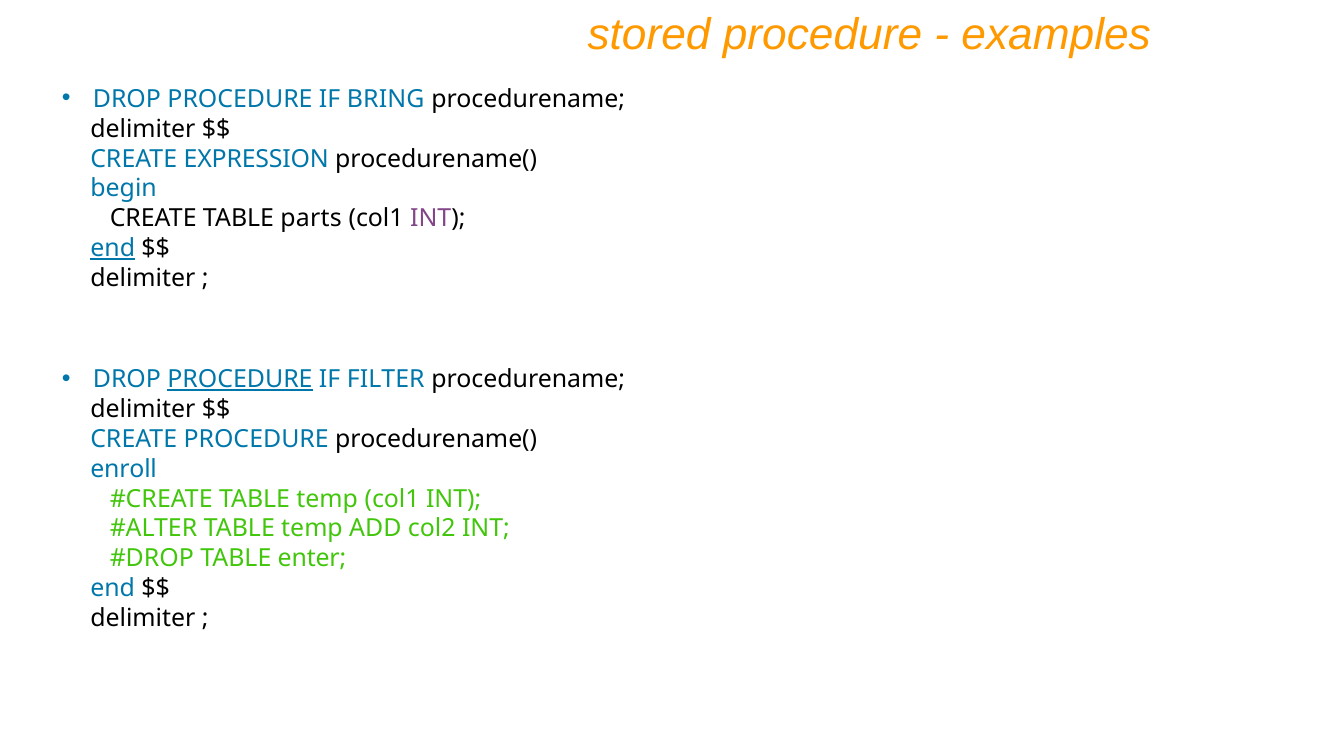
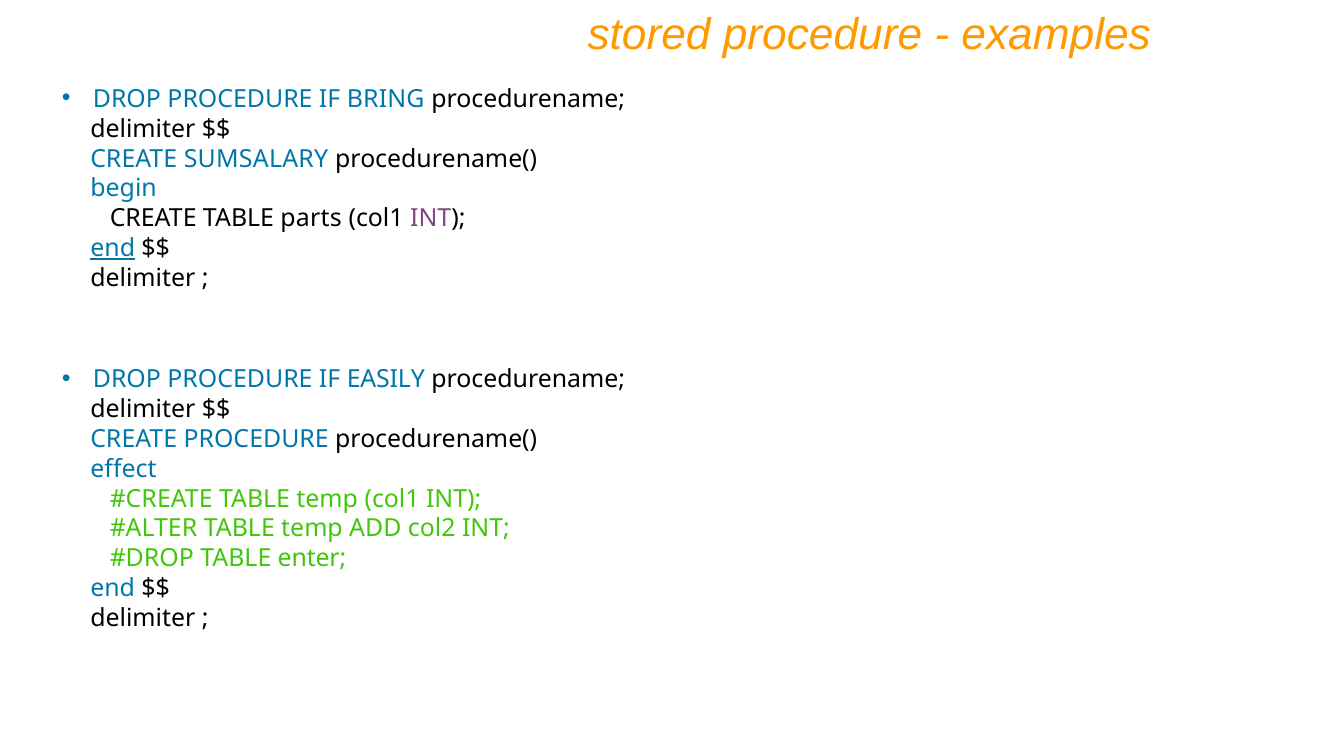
EXPRESSION: EXPRESSION -> SUMSALARY
PROCEDURE at (240, 379) underline: present -> none
FILTER: FILTER -> EASILY
enroll: enroll -> effect
